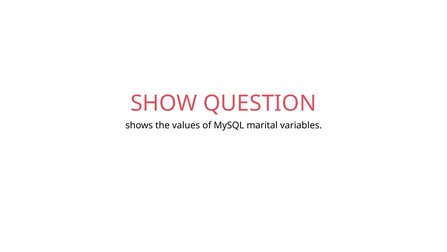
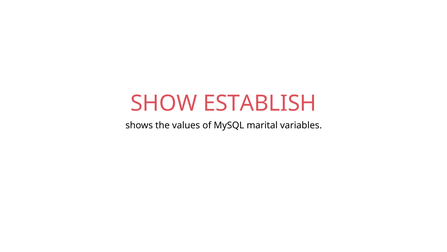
QUESTION: QUESTION -> ESTABLISH
